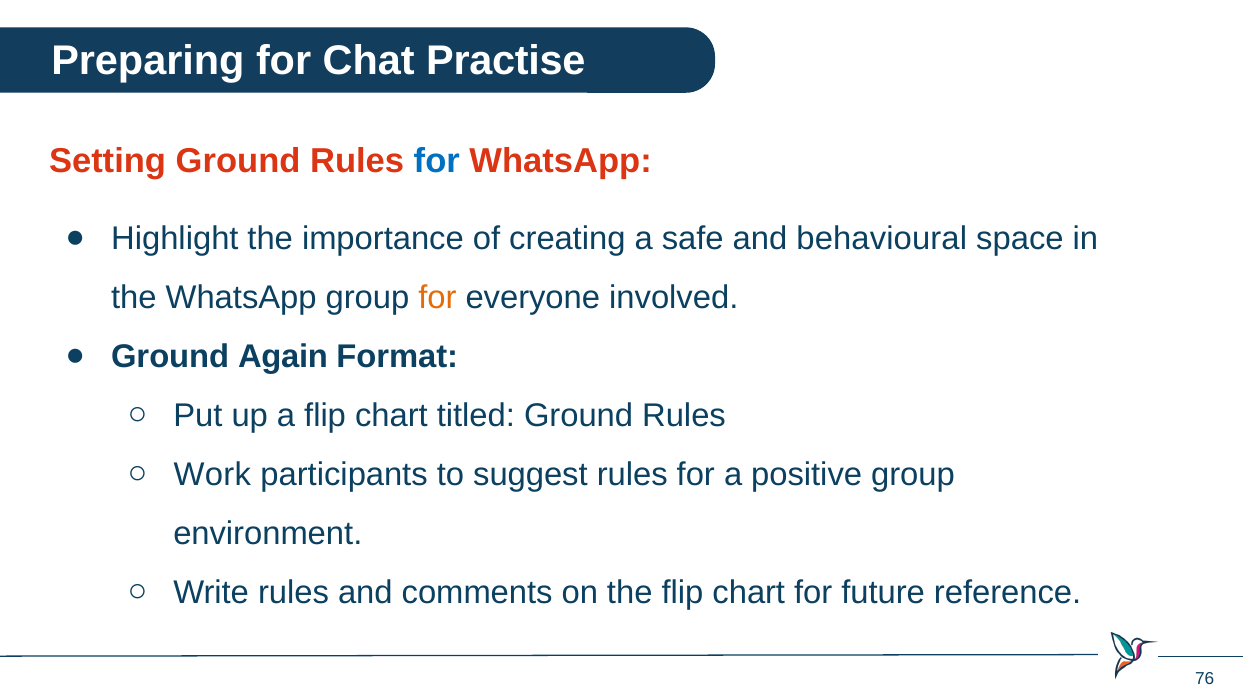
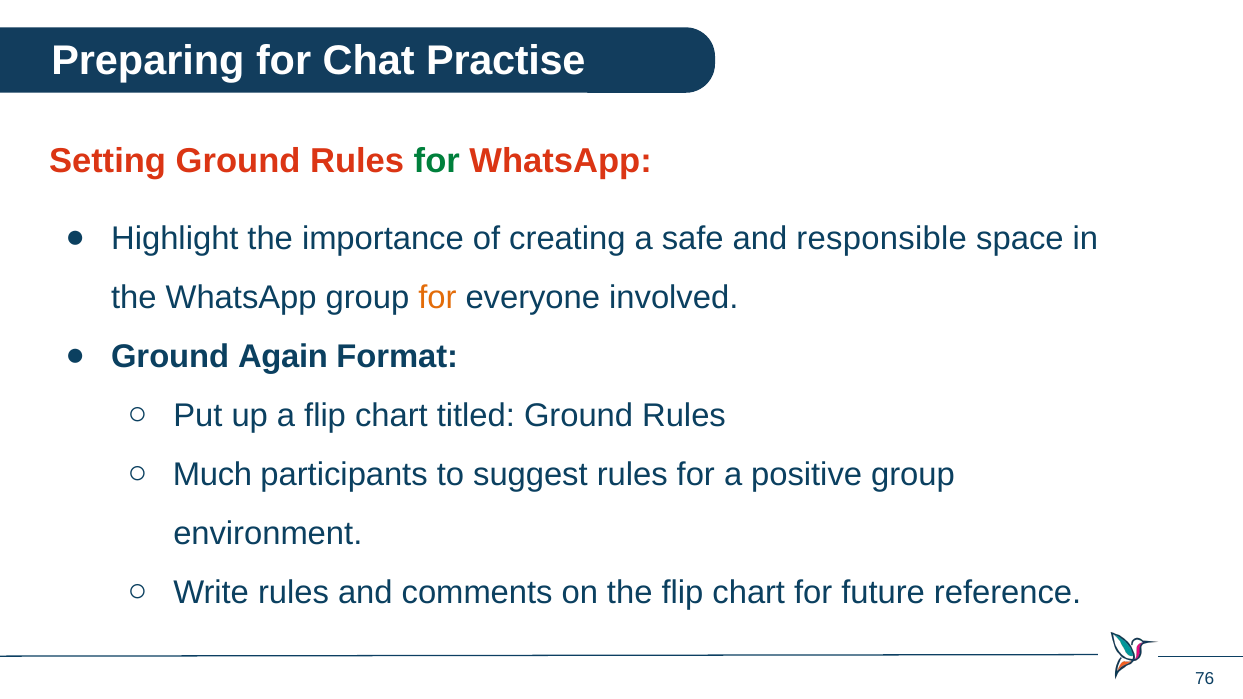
for at (437, 161) colour: blue -> green
behavioural: behavioural -> responsible
Work: Work -> Much
